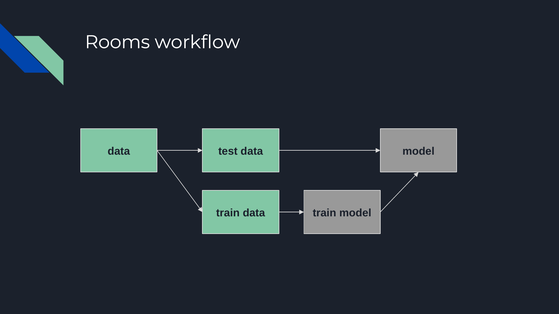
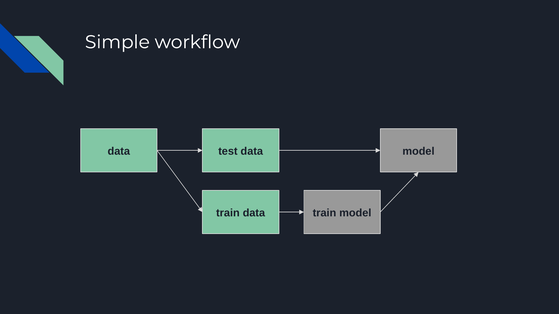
Rooms: Rooms -> Simple
